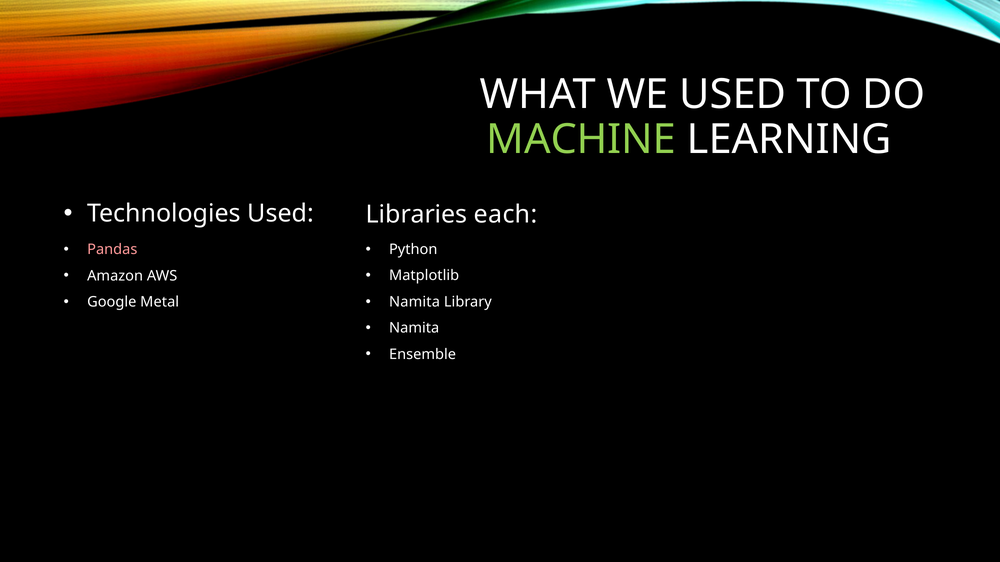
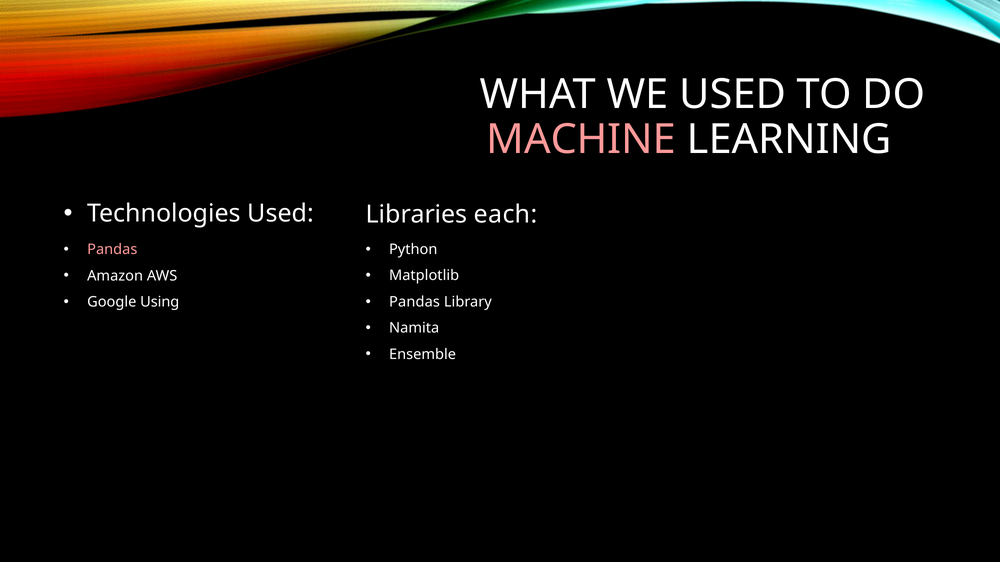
MACHINE colour: light green -> pink
Metal: Metal -> Using
Namita at (415, 302): Namita -> Pandas
